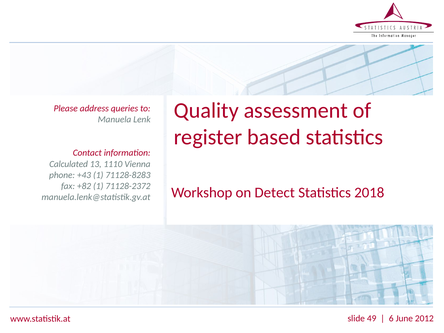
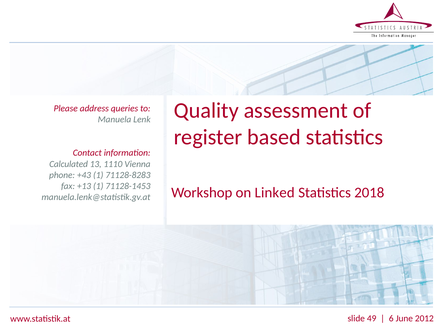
+82: +82 -> +13
71128-2372: 71128-2372 -> 71128-1453
Detect: Detect -> Linked
